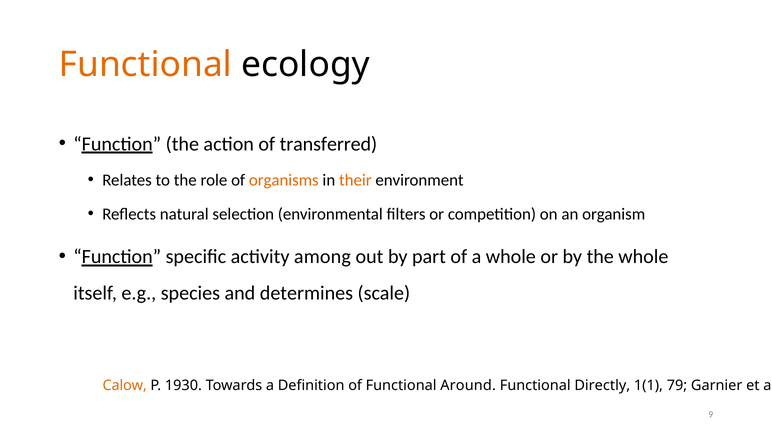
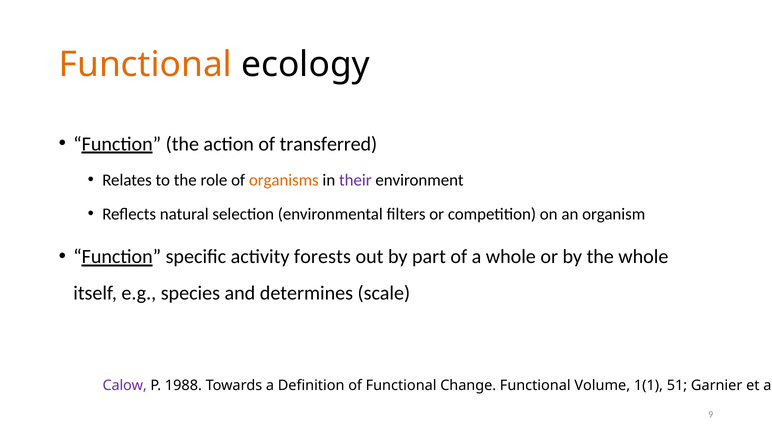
their colour: orange -> purple
among: among -> forests
Calow colour: orange -> purple
1930: 1930 -> 1988
Around: Around -> Change
Directly: Directly -> Volume
79: 79 -> 51
